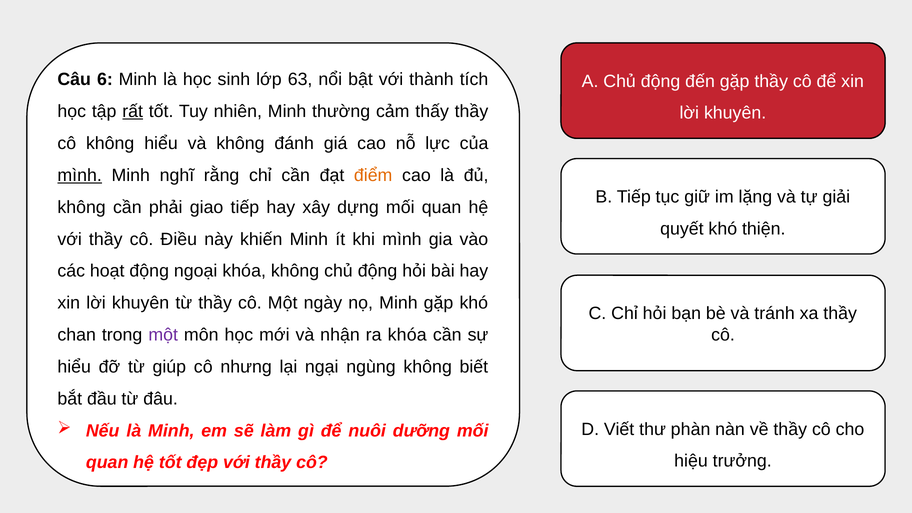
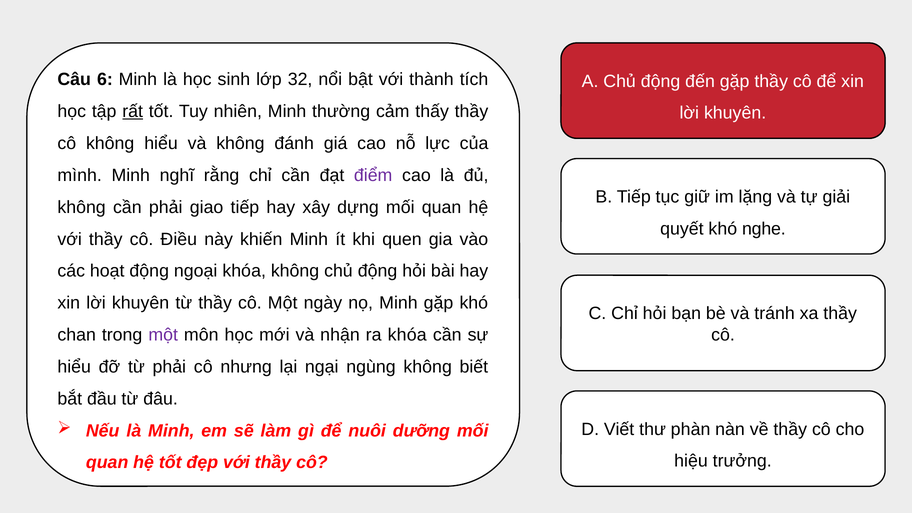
63: 63 -> 32
mình at (80, 175) underline: present -> none
điểm colour: orange -> purple
thiện: thiện -> nghe
khi mình: mình -> quen
từ giúp: giúp -> phải
